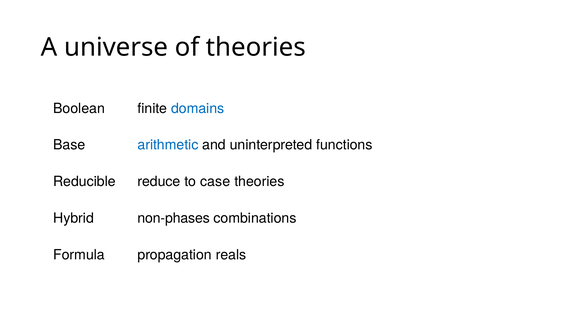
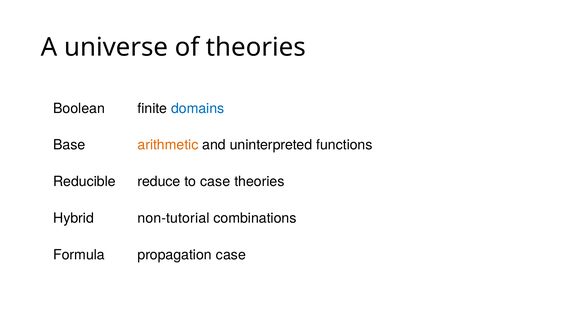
arithmetic colour: blue -> orange
non-phases: non-phases -> non-tutorial
propagation reals: reals -> case
